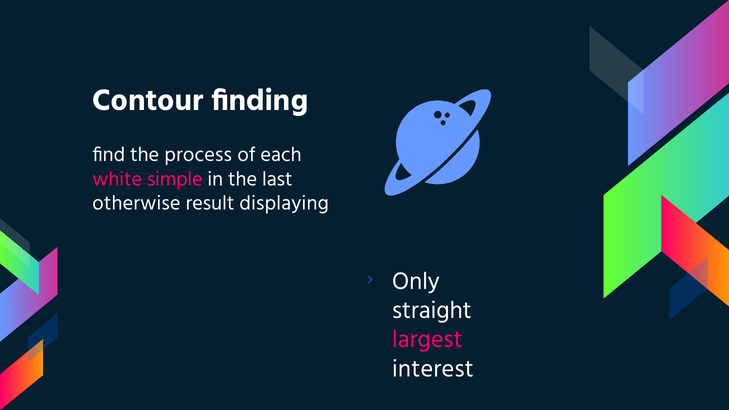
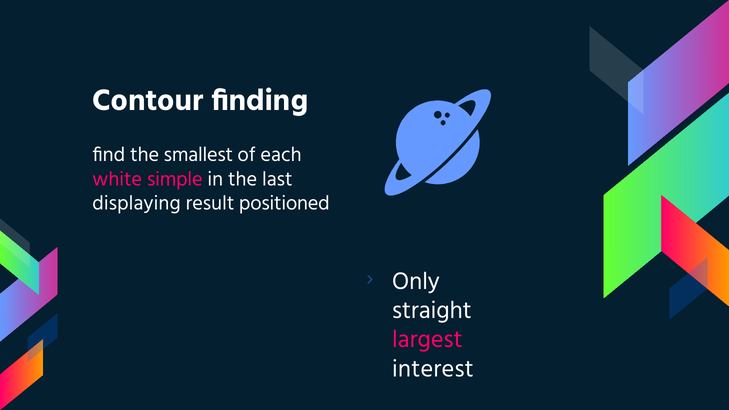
process: process -> smallest
otherwise: otherwise -> displaying
displaying: displaying -> positioned
